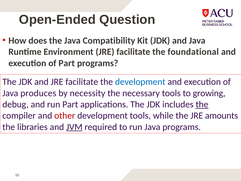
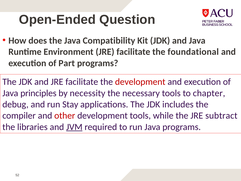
development at (140, 82) colour: blue -> red
produces: produces -> principles
growing: growing -> chapter
run Part: Part -> Stay
the at (202, 104) underline: present -> none
amounts: amounts -> subtract
